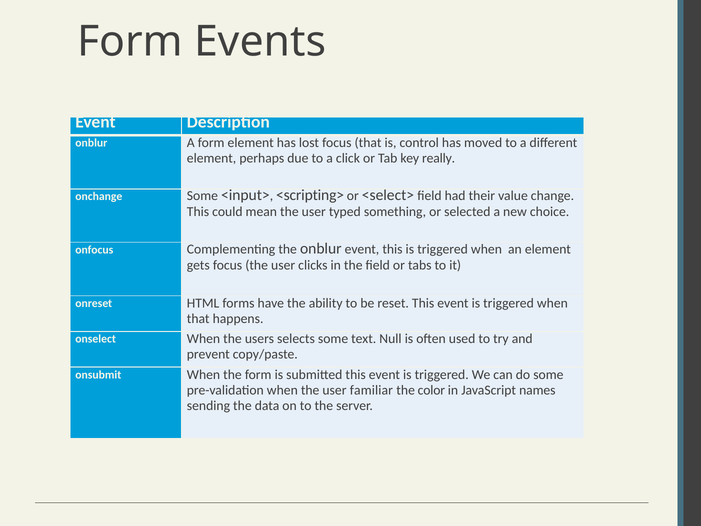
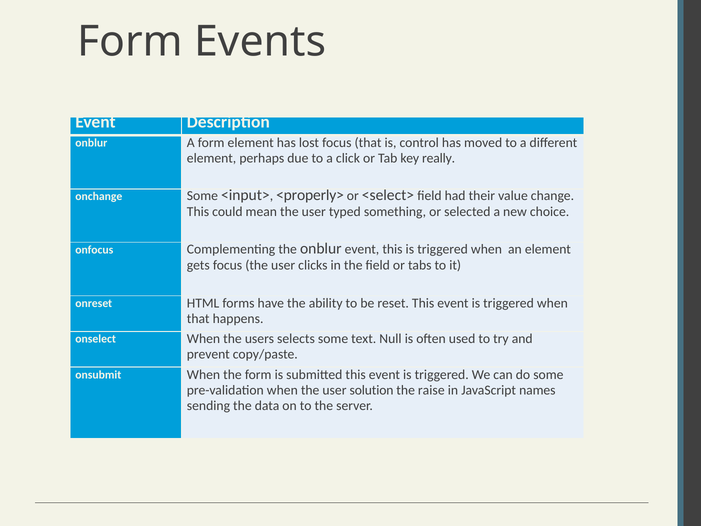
<scripting>: <scripting> -> <properly>
familiar: familiar -> solution
color: color -> raise
